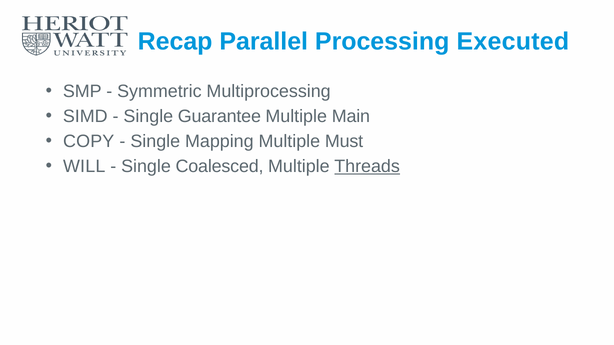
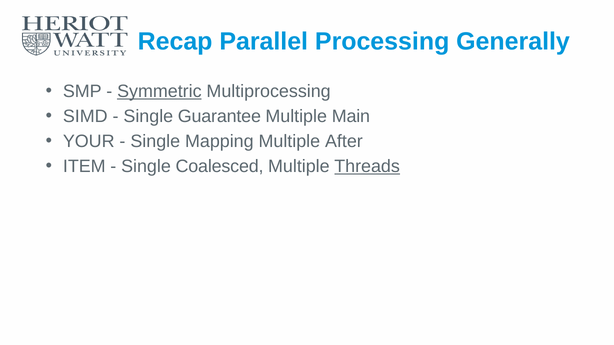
Executed: Executed -> Generally
Symmetric underline: none -> present
COPY: COPY -> YOUR
Must: Must -> After
WILL: WILL -> ITEM
